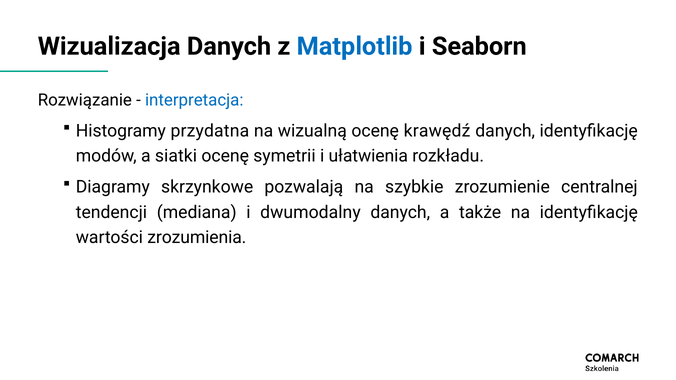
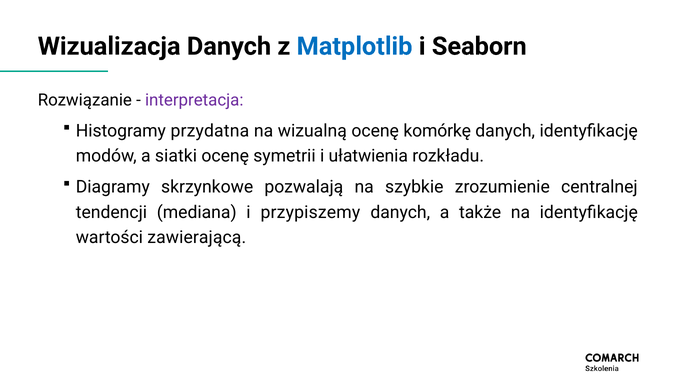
interpretacja colour: blue -> purple
krawędź: krawędź -> komórkę
dwumodalny: dwumodalny -> przypiszemy
zrozumienia: zrozumienia -> zawierającą
